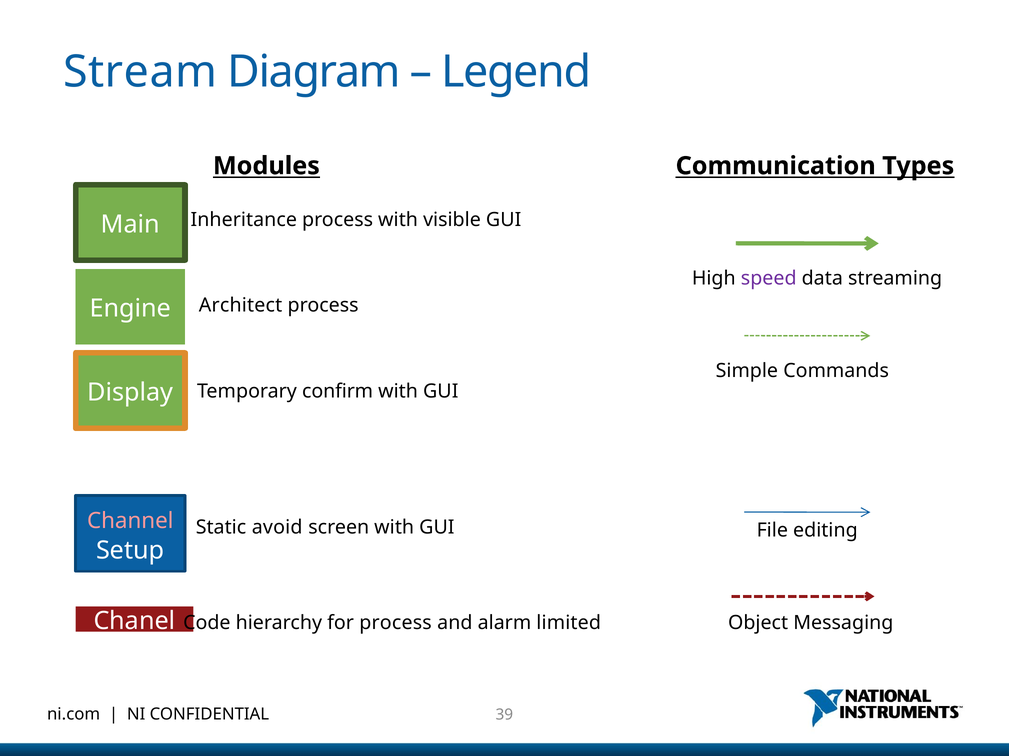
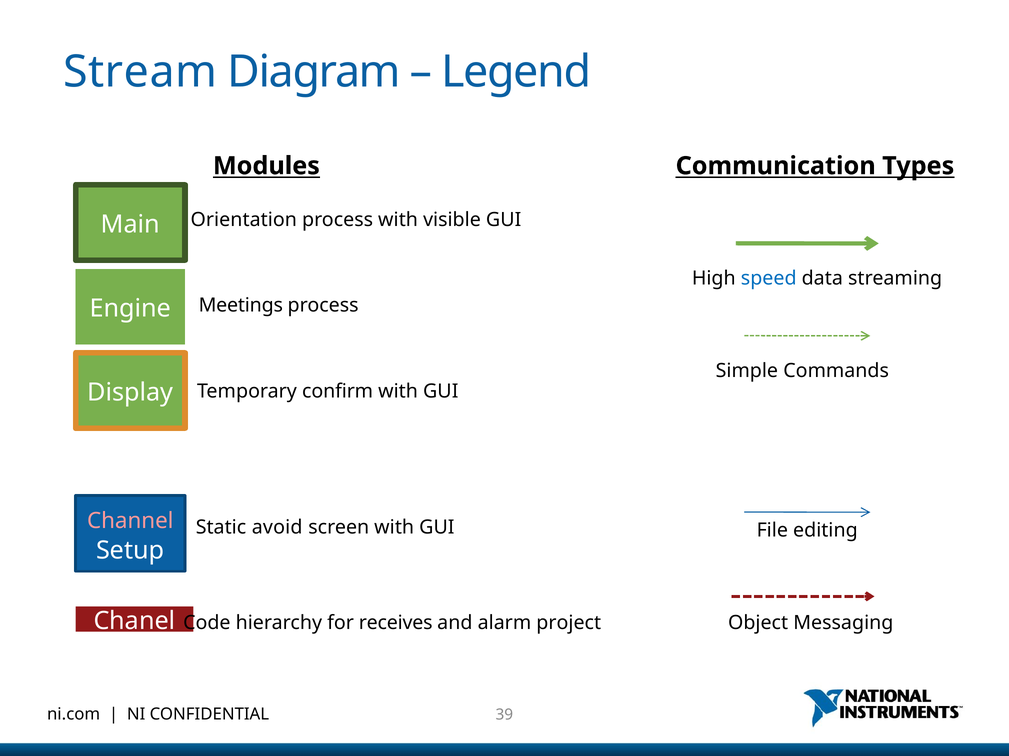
Inheritance: Inheritance -> Orientation
speed colour: purple -> blue
Architect: Architect -> Meetings
for process: process -> receives
limited: limited -> project
